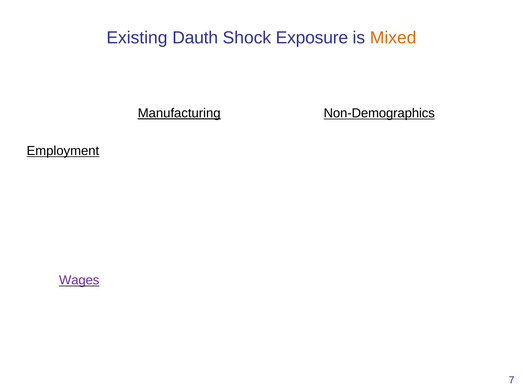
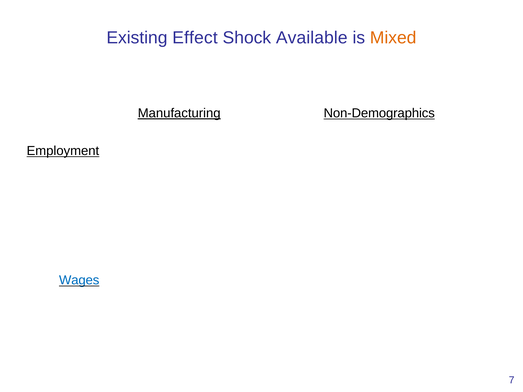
Dauth: Dauth -> Effect
Exposure: Exposure -> Available
Wages colour: purple -> blue
